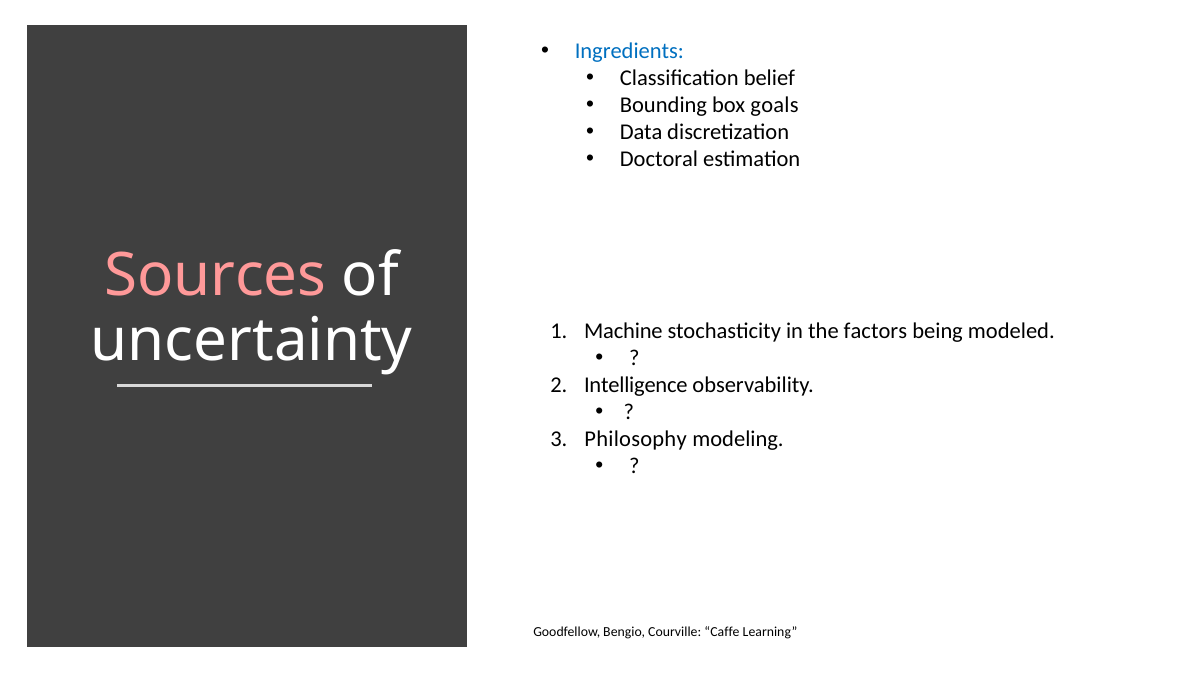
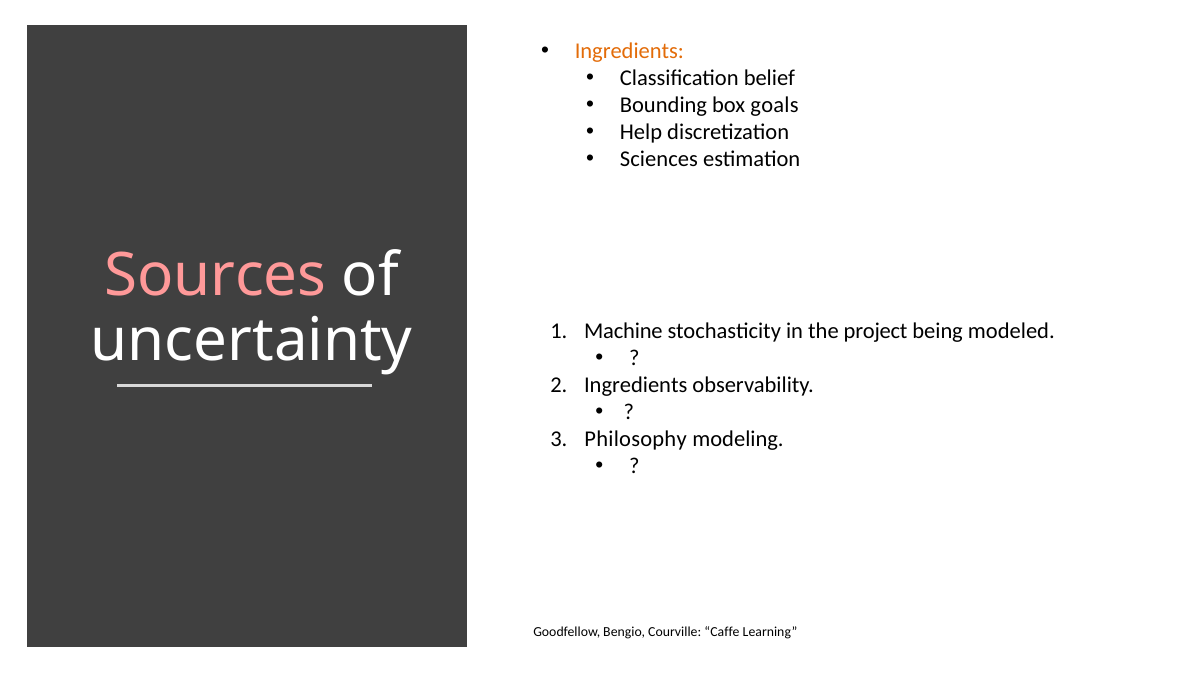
Ingredients at (629, 51) colour: blue -> orange
Data: Data -> Help
Doctoral: Doctoral -> Sciences
factors: factors -> project
Intelligence at (636, 385): Intelligence -> Ingredients
